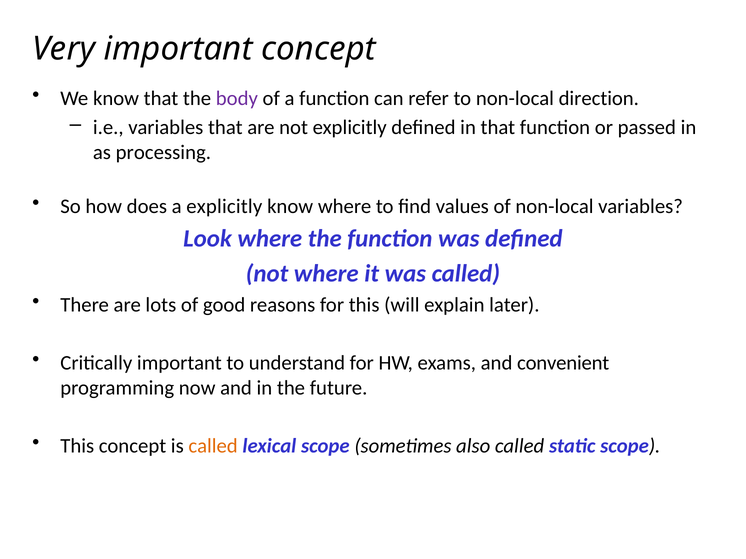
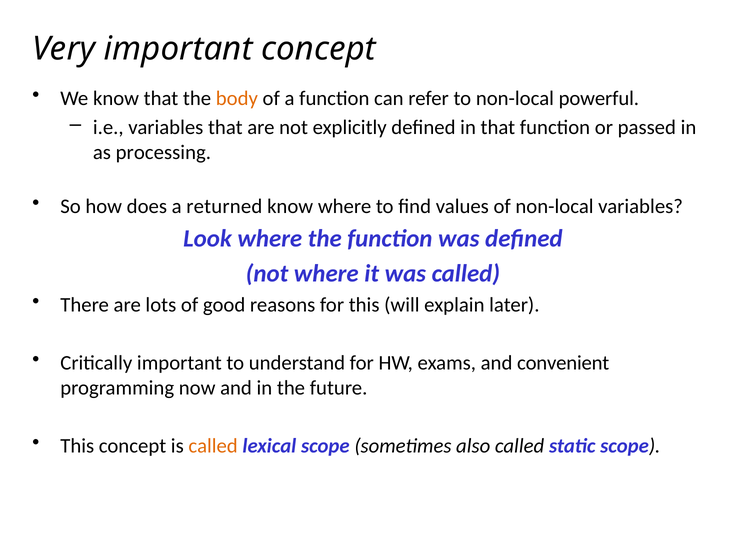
body colour: purple -> orange
direction: direction -> powerful
a explicitly: explicitly -> returned
